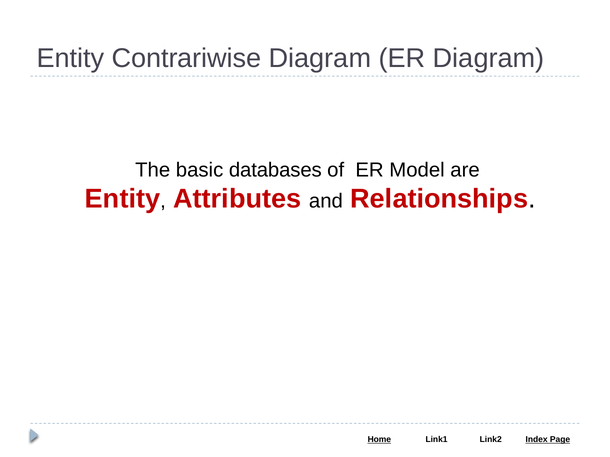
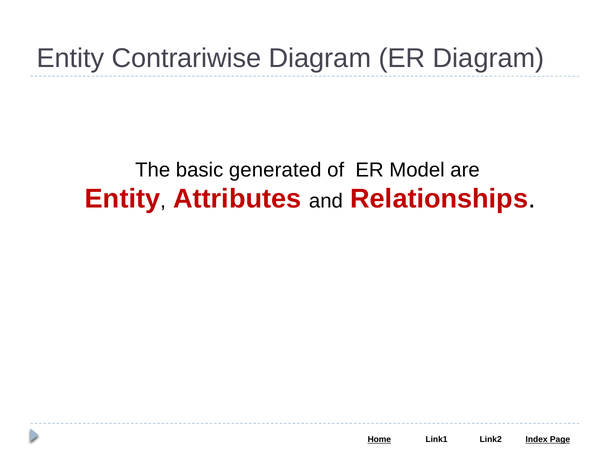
databases: databases -> generated
